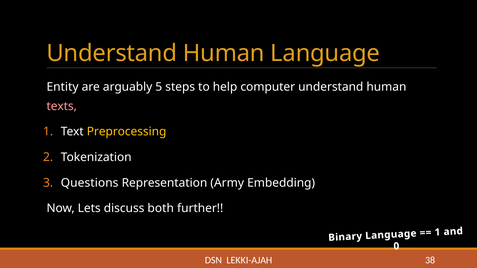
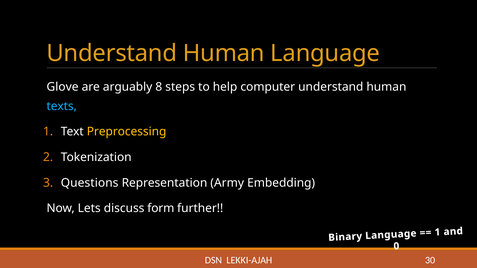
Entity: Entity -> Glove
5: 5 -> 8
texts colour: pink -> light blue
both: both -> form
38: 38 -> 30
